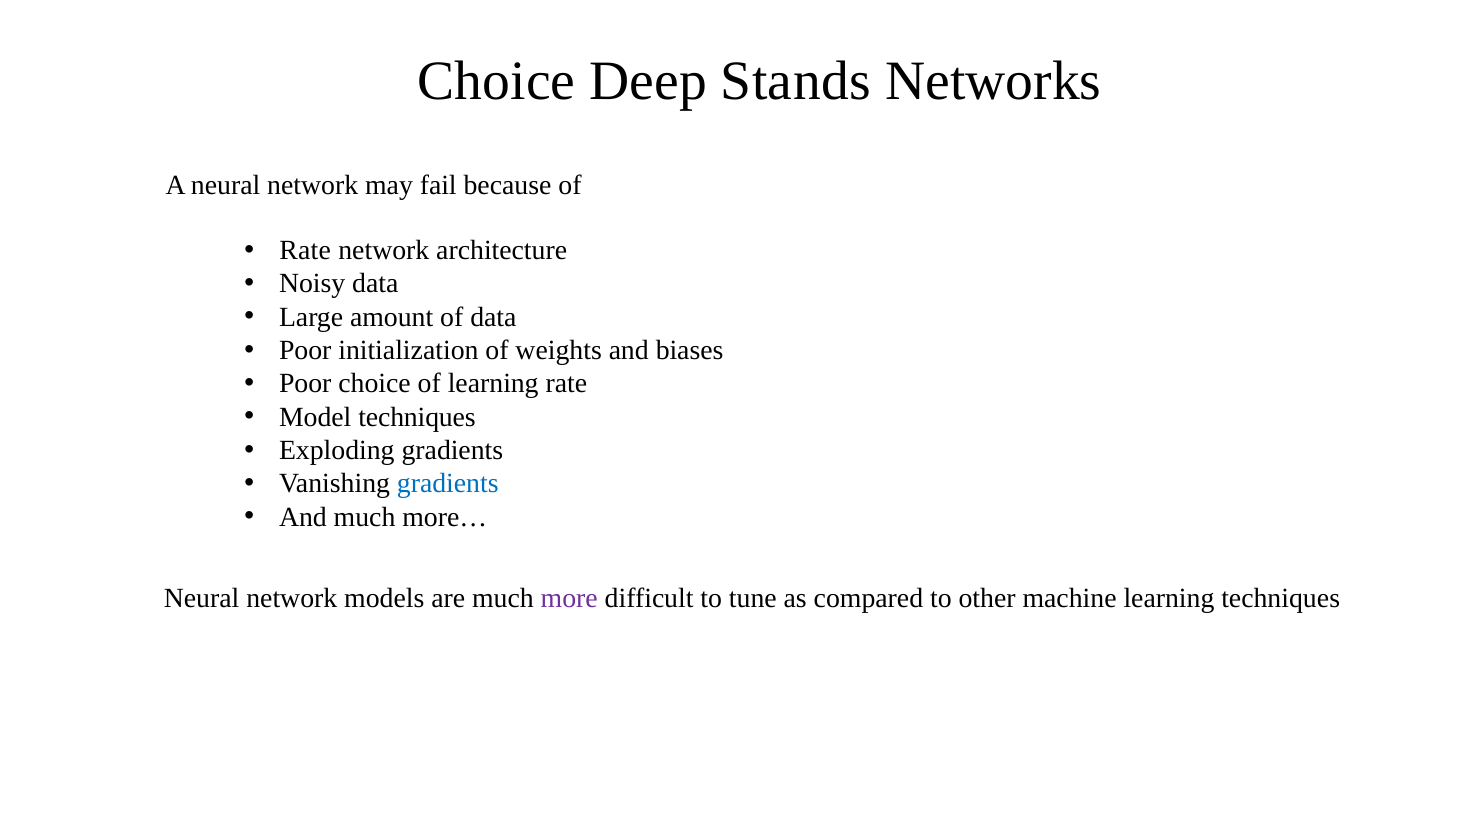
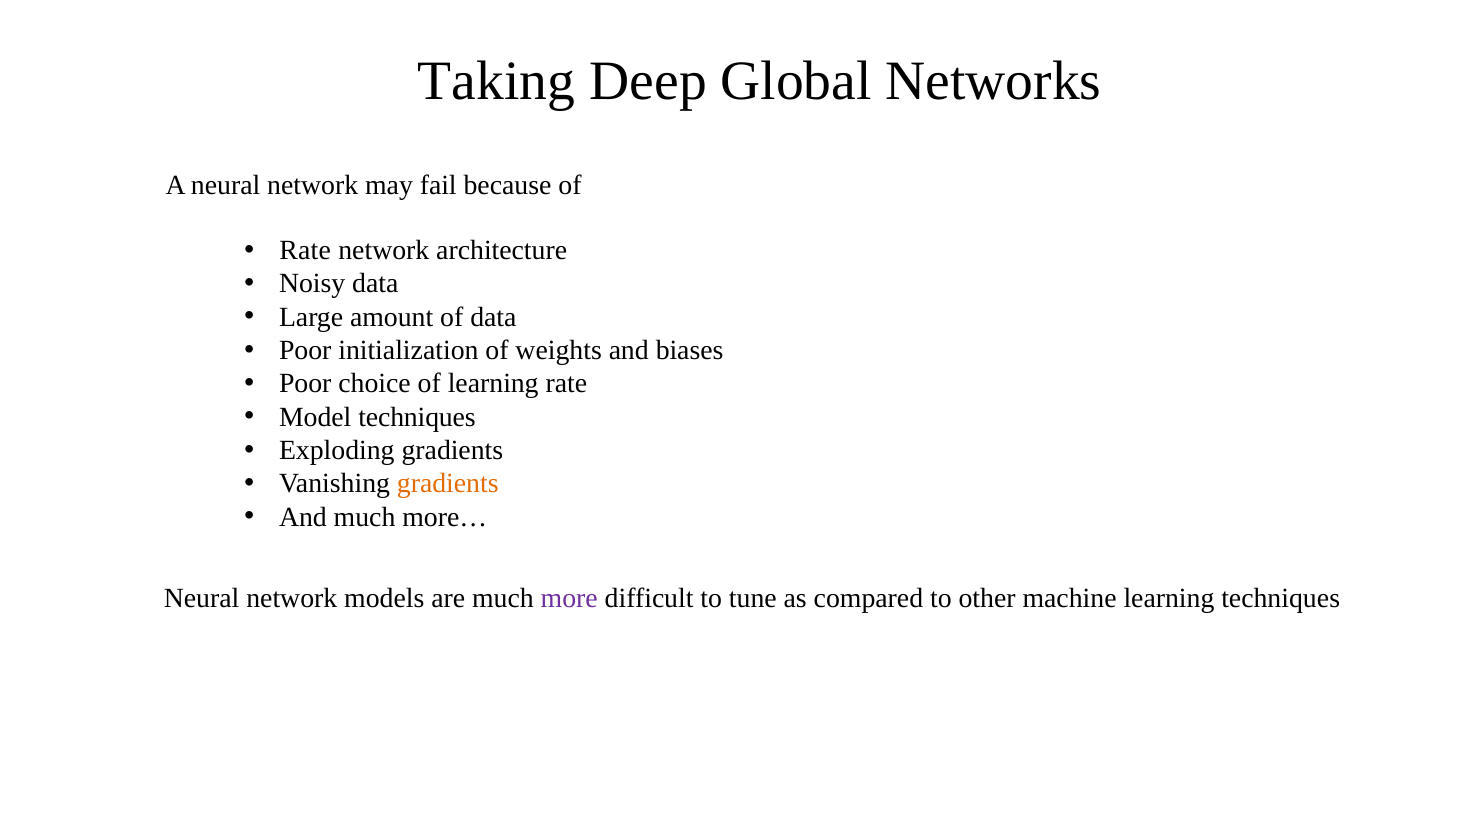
Choice at (496, 82): Choice -> Taking
Stands: Stands -> Global
gradients at (448, 484) colour: blue -> orange
